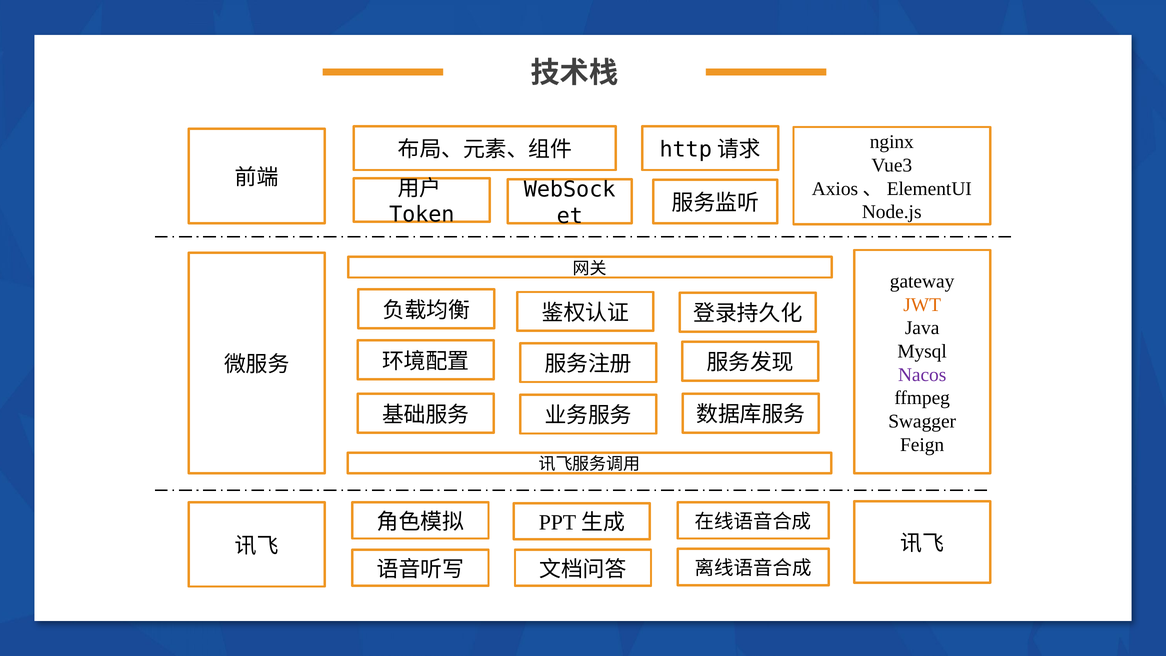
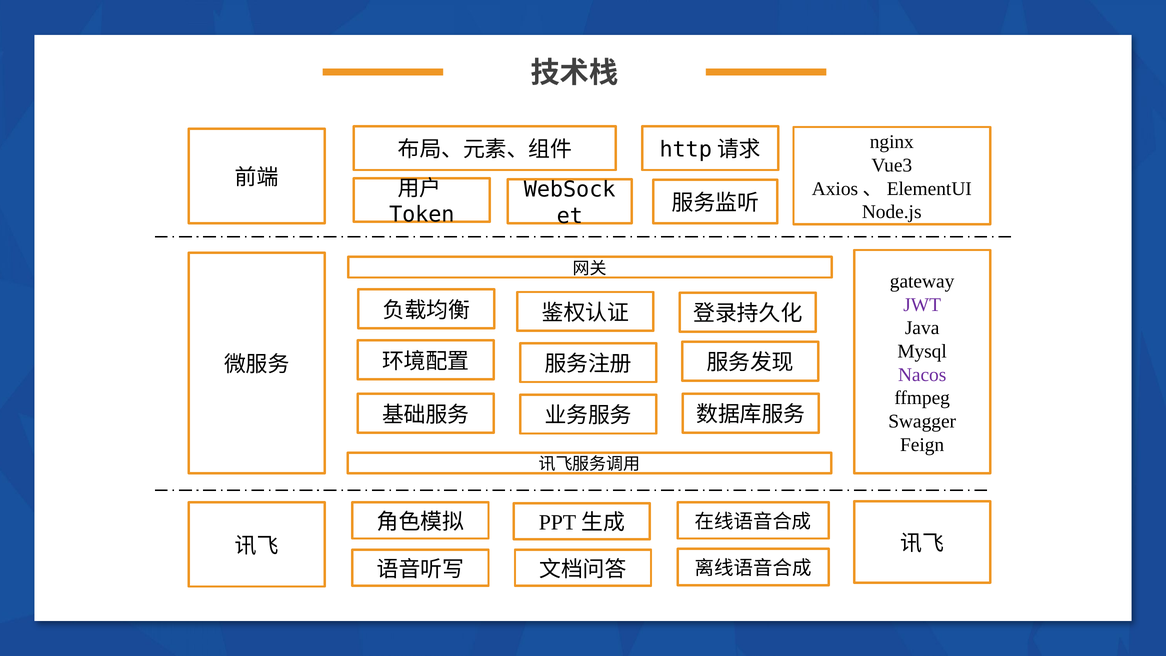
JWT colour: orange -> purple
